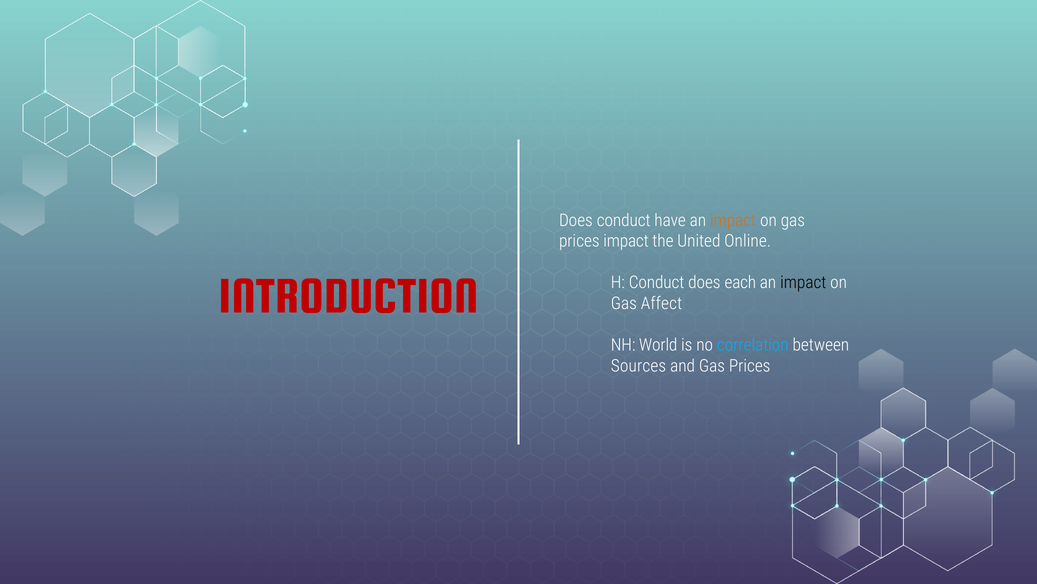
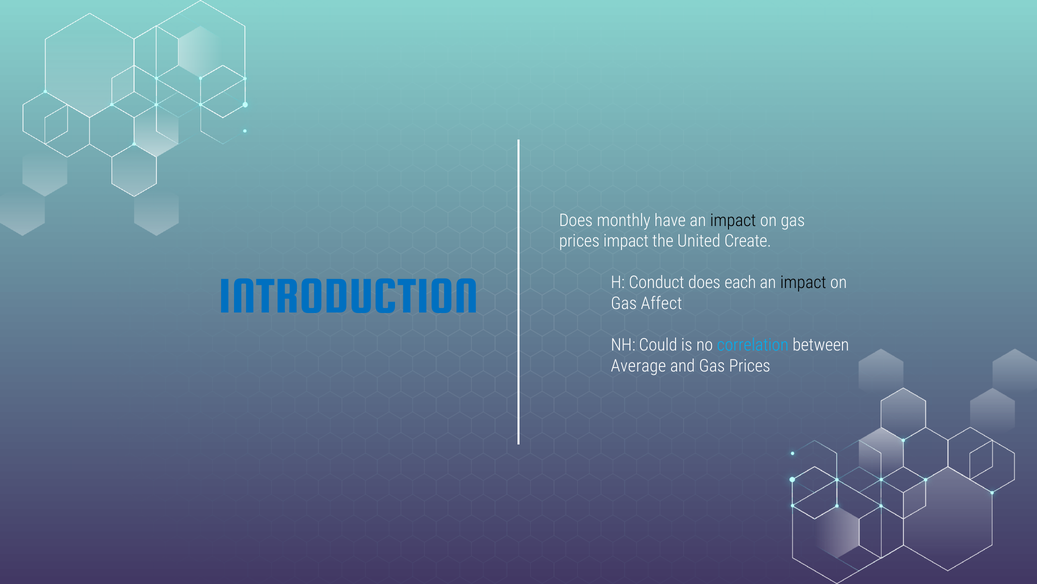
Does conduct: conduct -> monthly
impact at (733, 220) colour: orange -> black
Online: Online -> Create
INTRODUCTION colour: red -> blue
World: World -> Could
Sources: Sources -> Average
